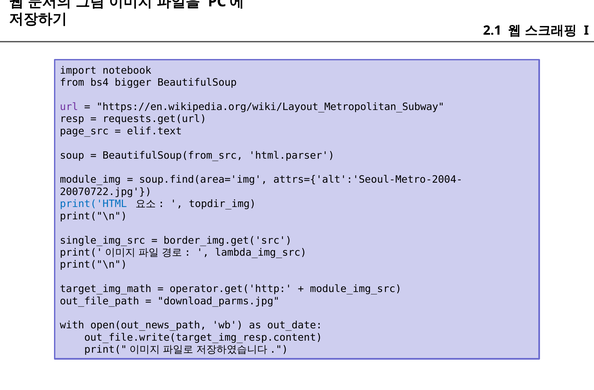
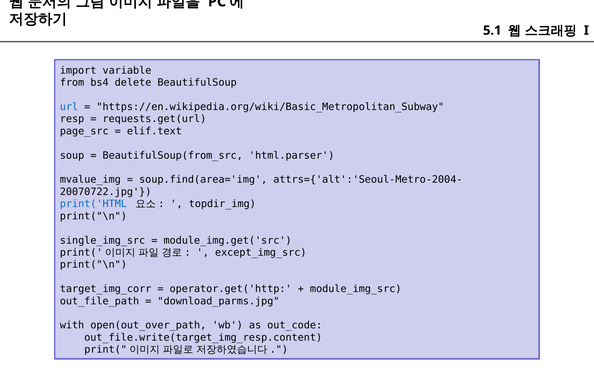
2.1: 2.1 -> 5.1
notebook: notebook -> variable
bigger: bigger -> delete
url colour: purple -> blue
https://en.wikipedia.org/wiki/Layout_Metropolitan_Subway: https://en.wikipedia.org/wiki/Layout_Metropolitan_Subway -> https://en.wikipedia.org/wiki/Basic_Metropolitan_Subway
module_img: module_img -> mvalue_img
border_img.get('src: border_img.get('src -> module_img.get('src
lambda_img_src: lambda_img_src -> except_img_src
target_img_math: target_img_math -> target_img_corr
open(out_news_path: open(out_news_path -> open(out_over_path
out_date: out_date -> out_code
